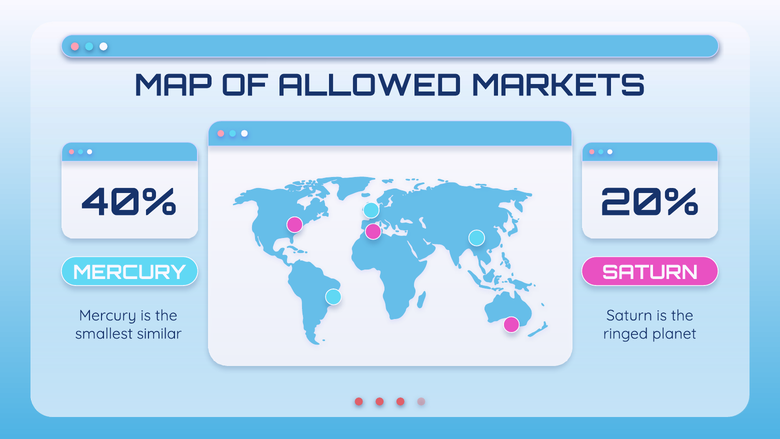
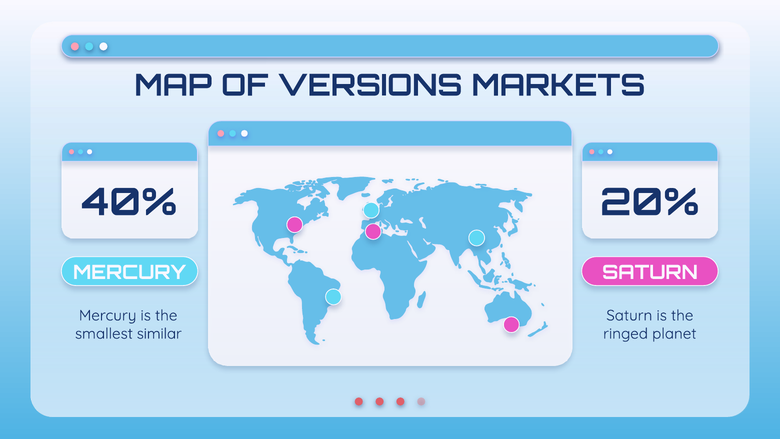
ALLOWED: ALLOWED -> VERSIONS
